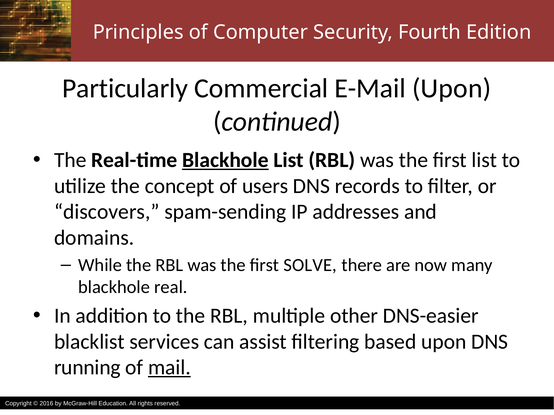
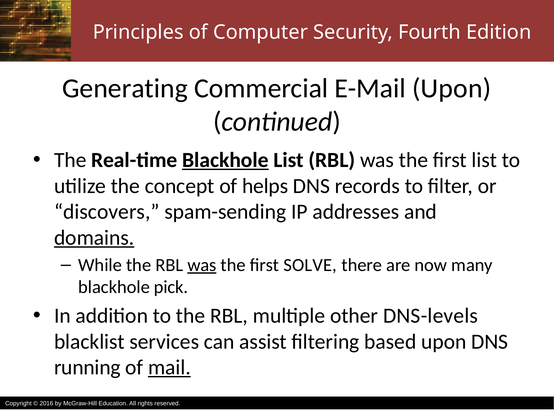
Particularly: Particularly -> Generating
users: users -> helps
domains underline: none -> present
was at (202, 265) underline: none -> present
real: real -> pick
DNS-easier: DNS-easier -> DNS-levels
